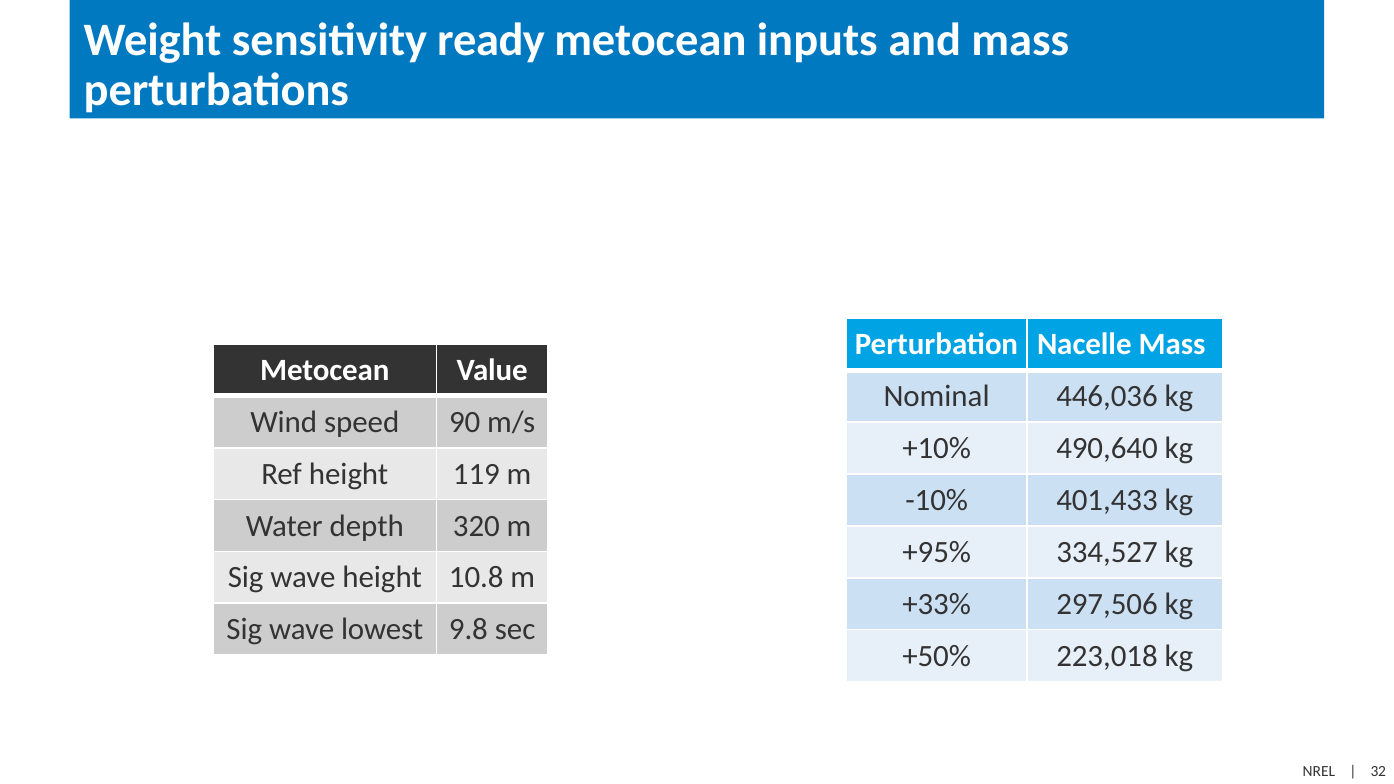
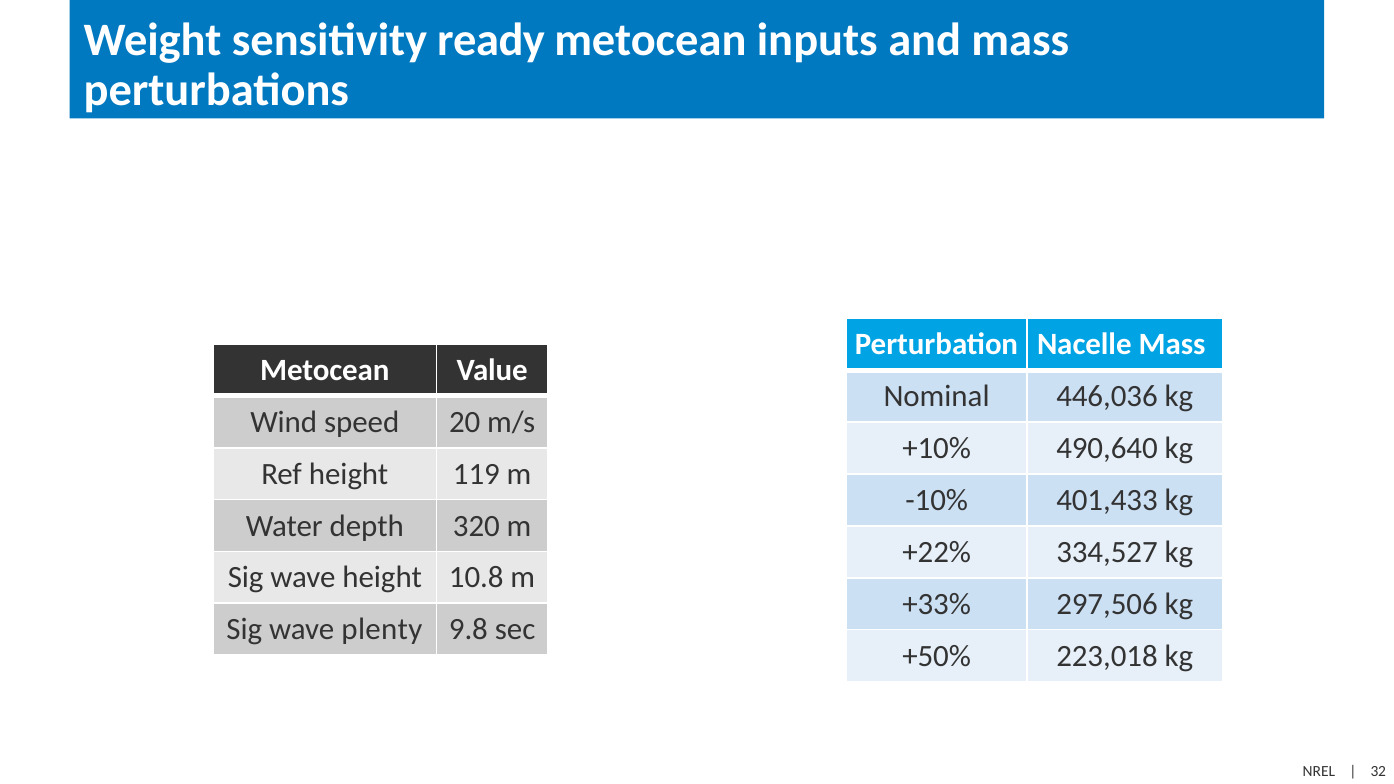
90: 90 -> 20
+95%: +95% -> +22%
lowest: lowest -> plenty
